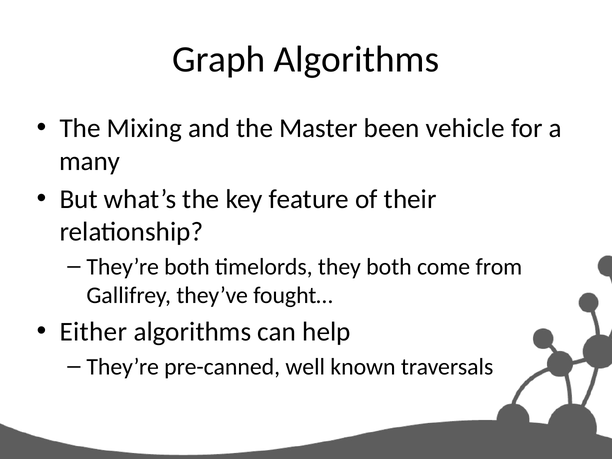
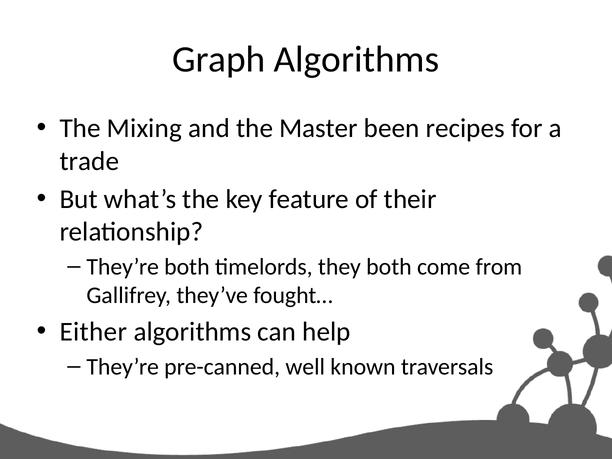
vehicle: vehicle -> recipes
many: many -> trade
